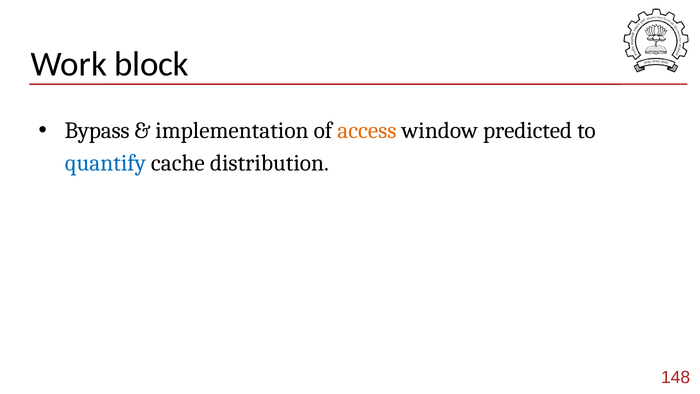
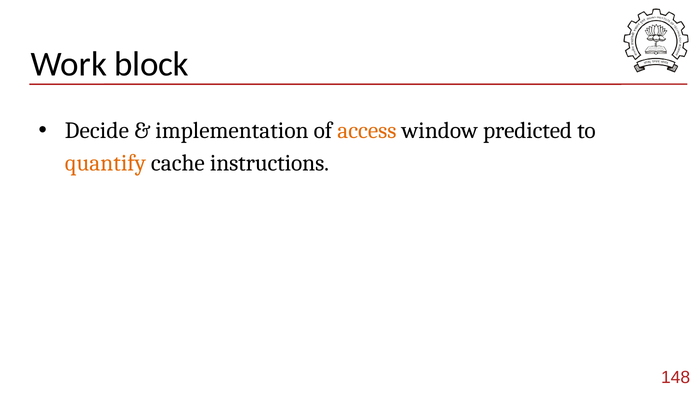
Bypass: Bypass -> Decide
quantify colour: blue -> orange
distribution: distribution -> instructions
